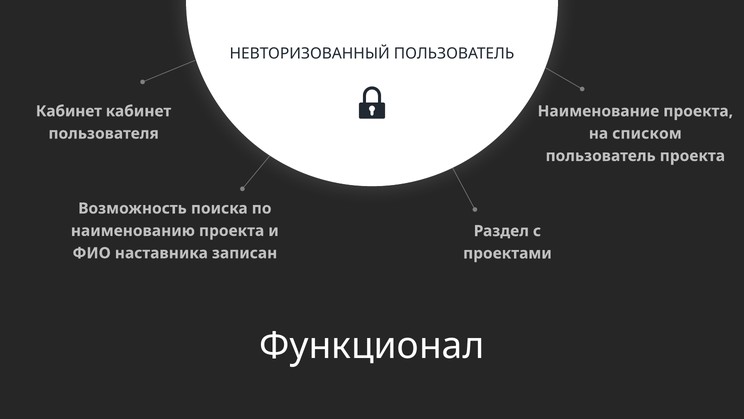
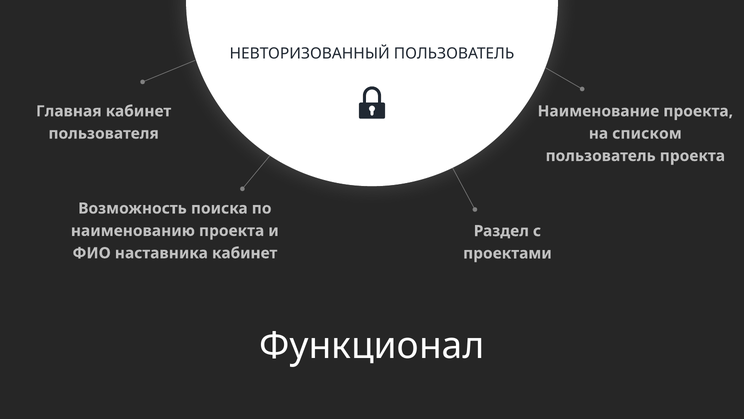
Кабинет at (69, 111): Кабинет -> Главная
наставника записан: записан -> кабинет
